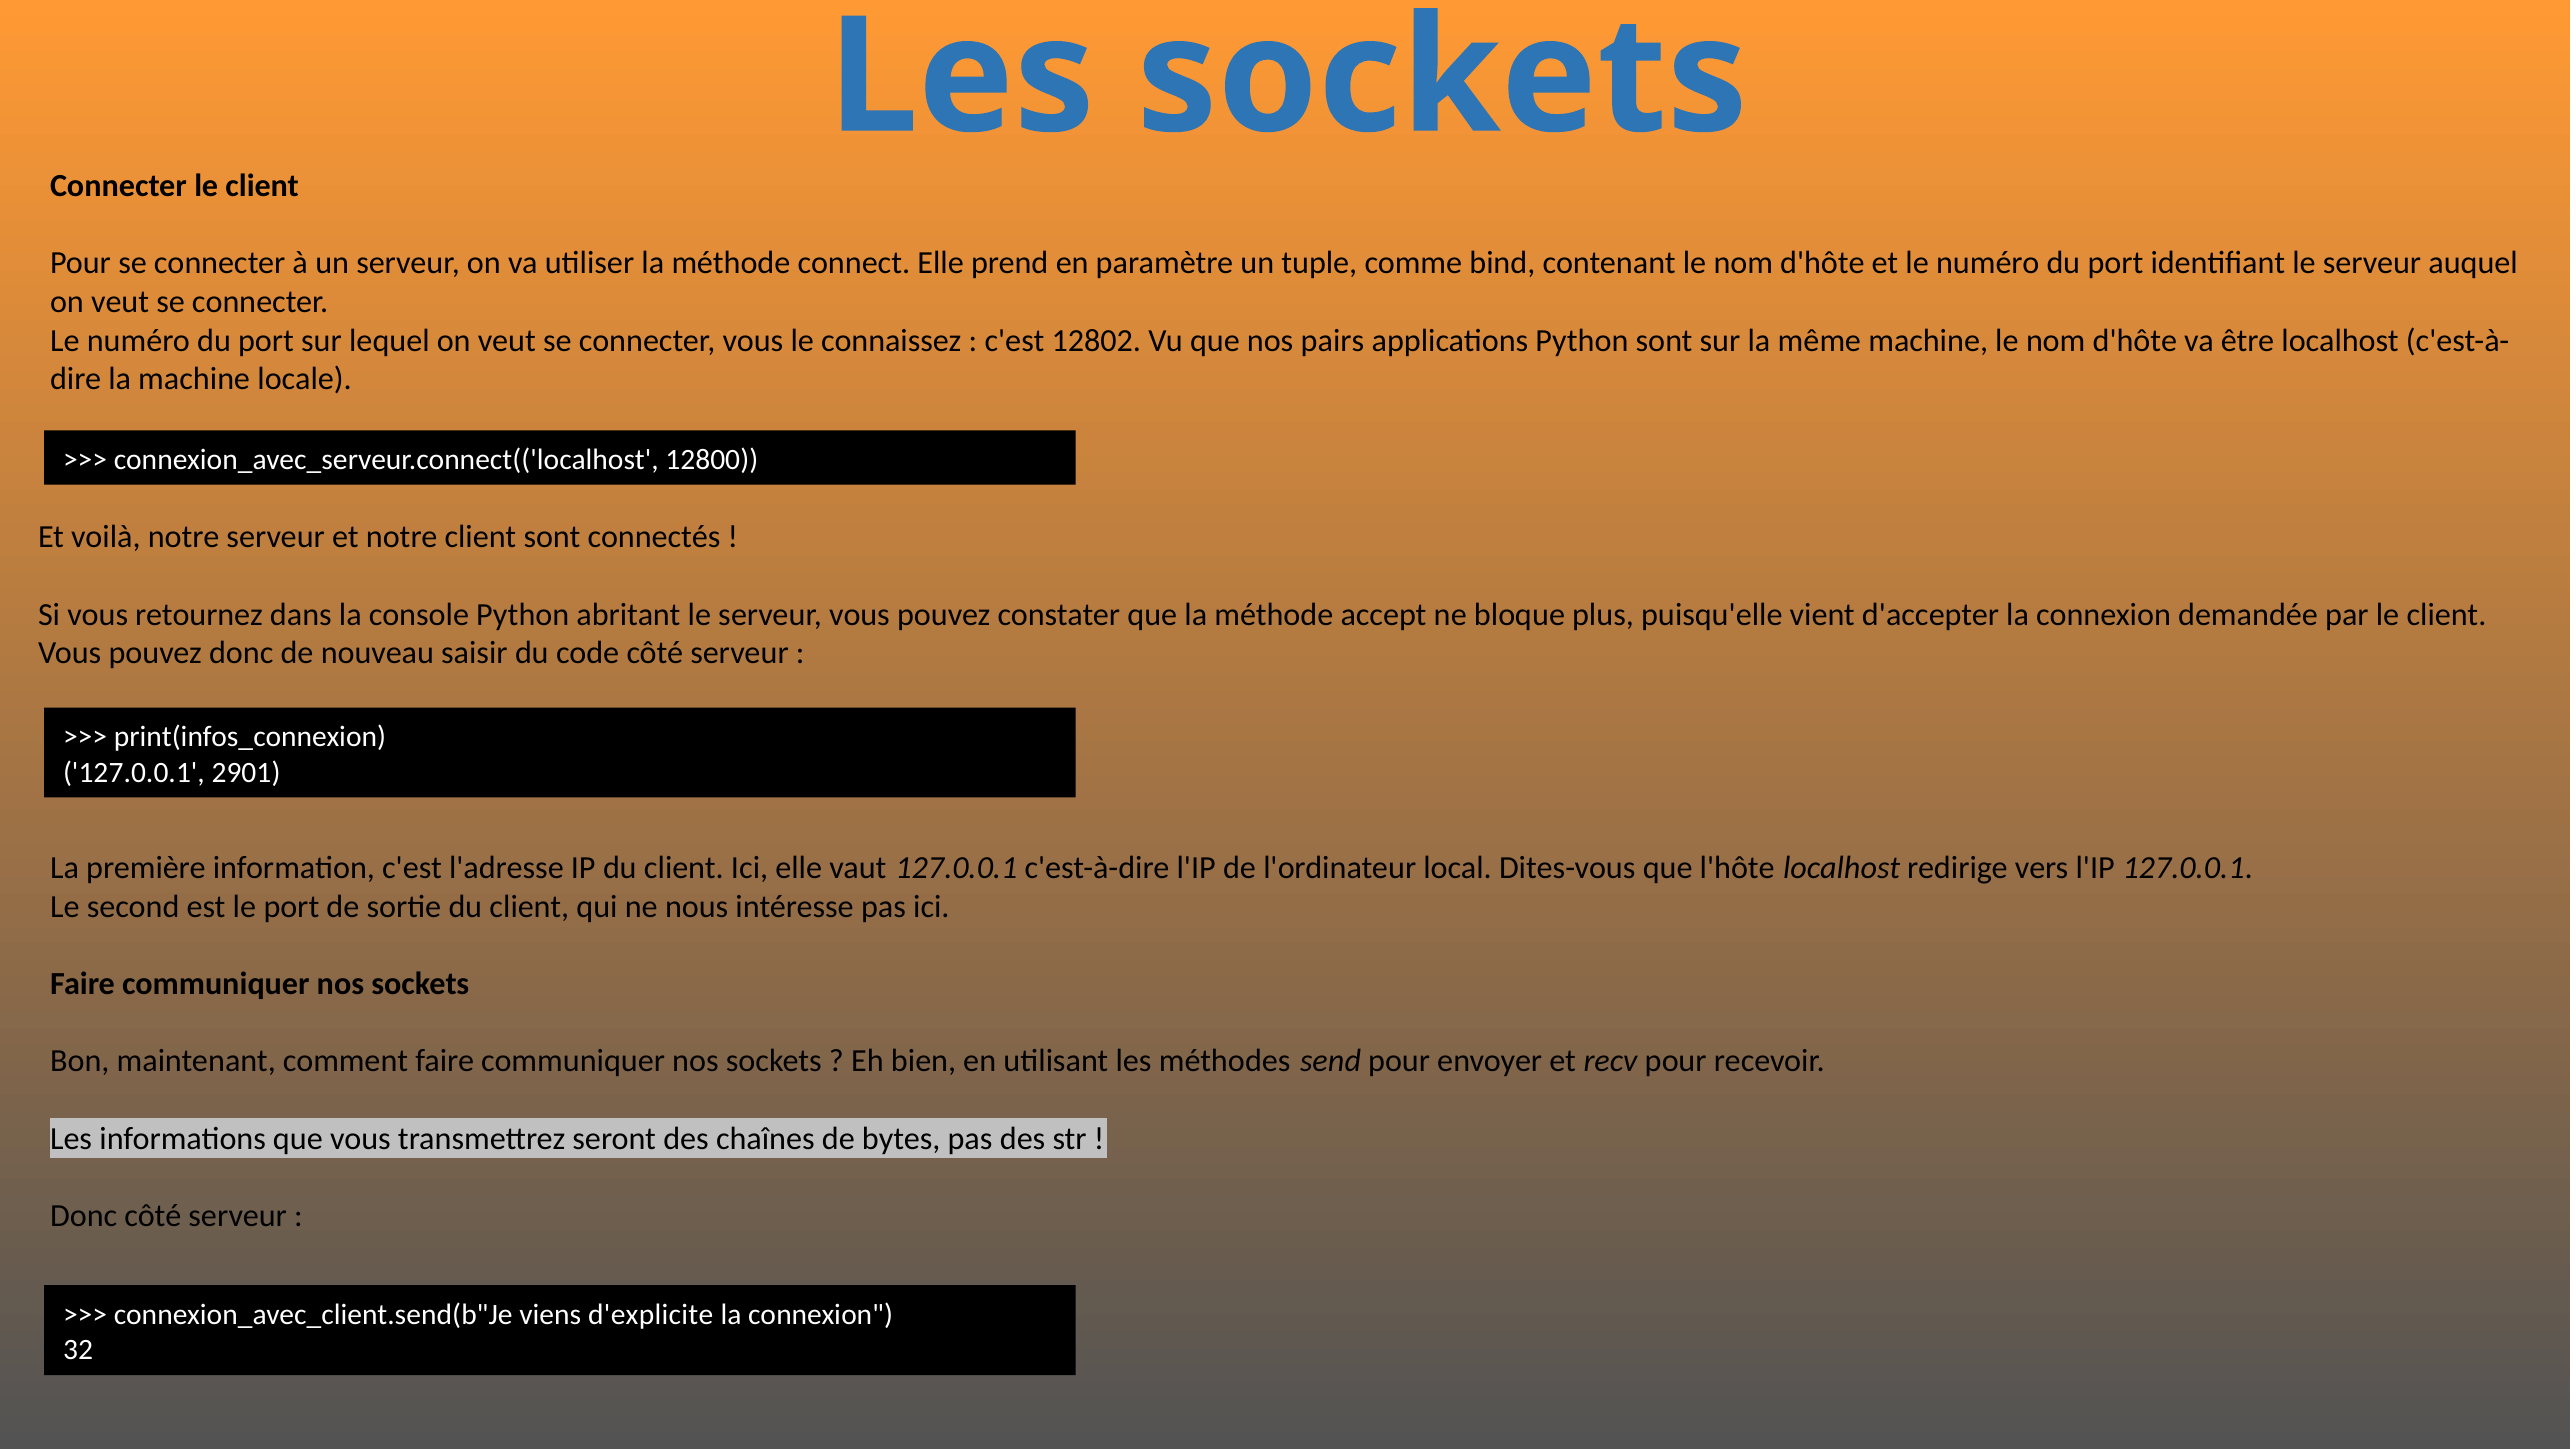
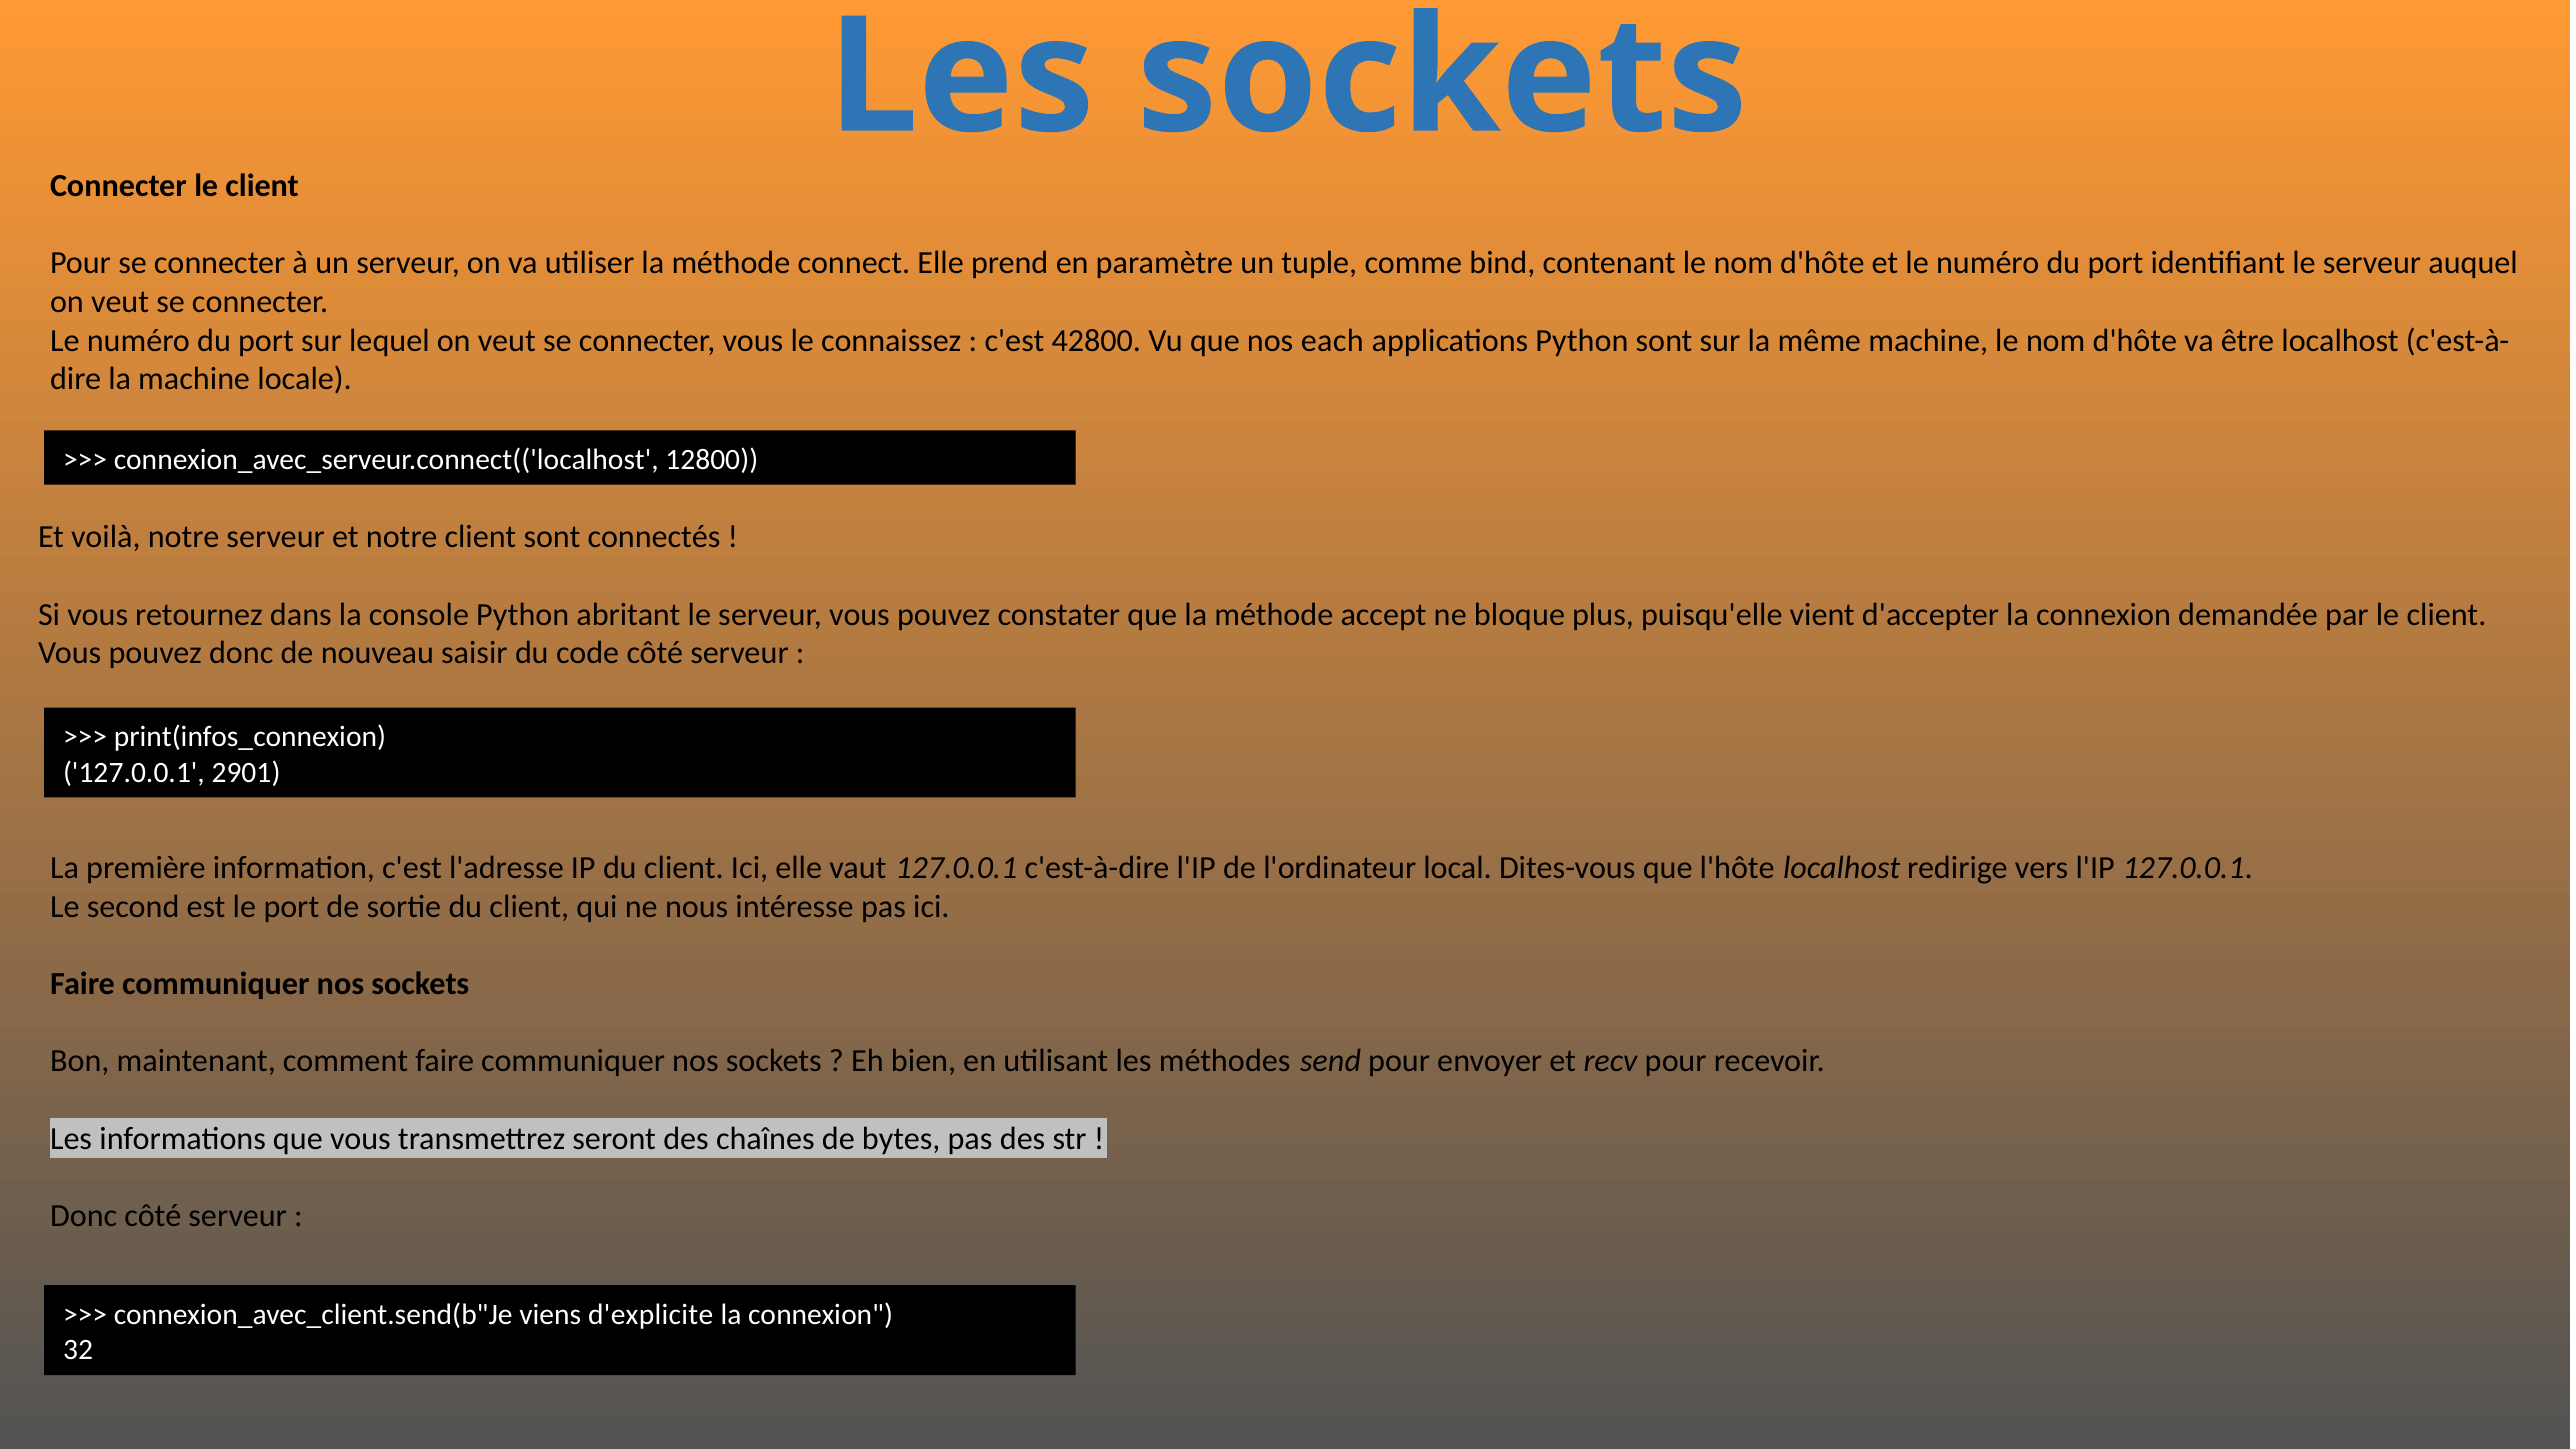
12802: 12802 -> 42800
pairs: pairs -> each
